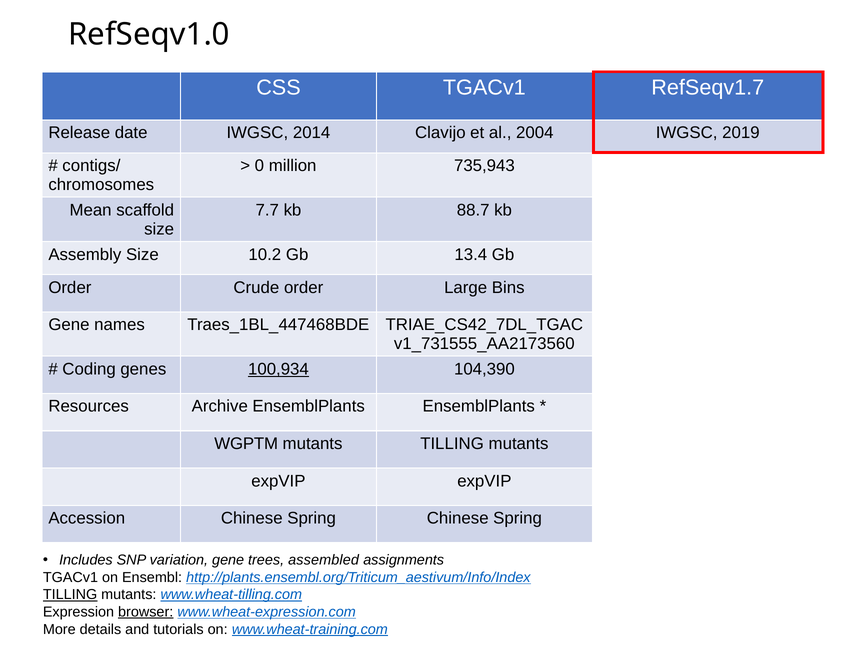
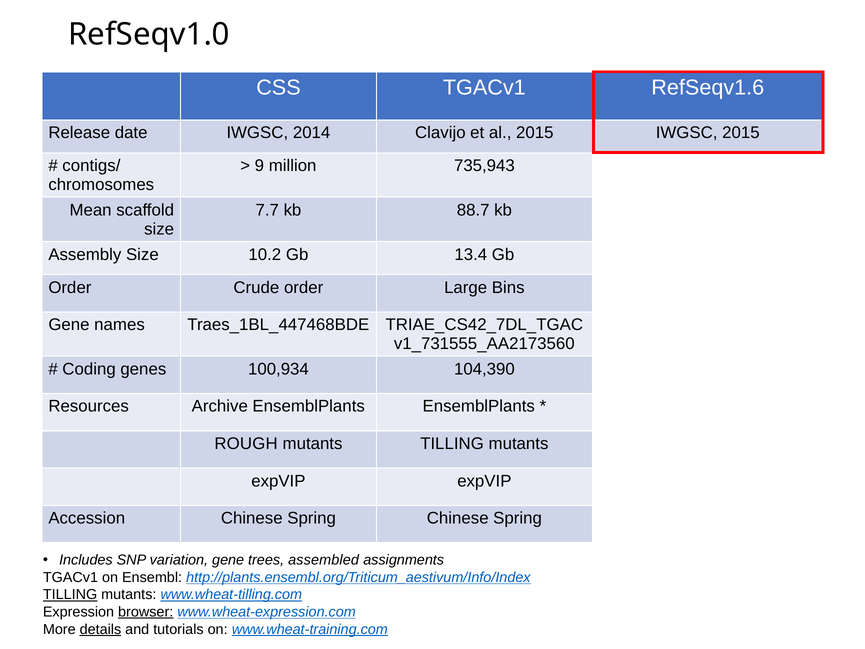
RefSeqv1.7: RefSeqv1.7 -> RefSeqv1.6
al 2004: 2004 -> 2015
IWGSC 2019: 2019 -> 2015
0: 0 -> 9
100,934 underline: present -> none
WGPTM: WGPTM -> ROUGH
details underline: none -> present
